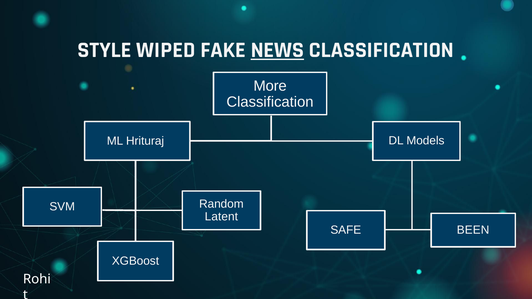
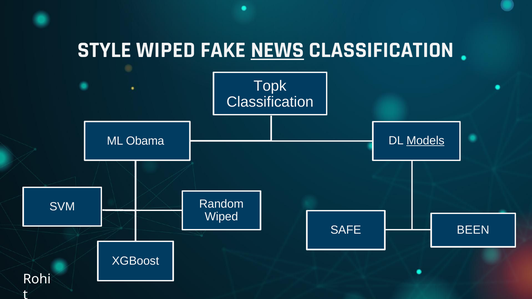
More: More -> Topk
Models underline: none -> present
Hrituraj: Hrituraj -> Obama
Latent at (221, 217): Latent -> Wiped
